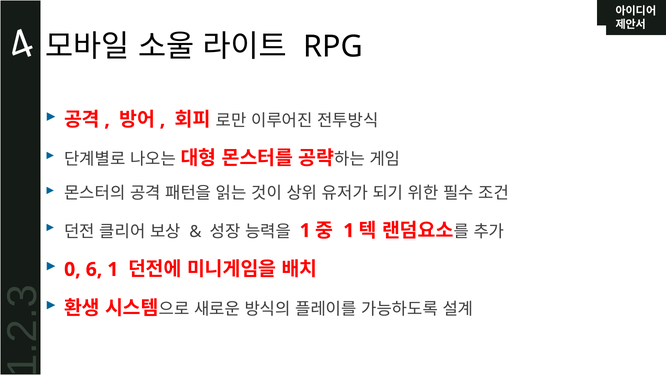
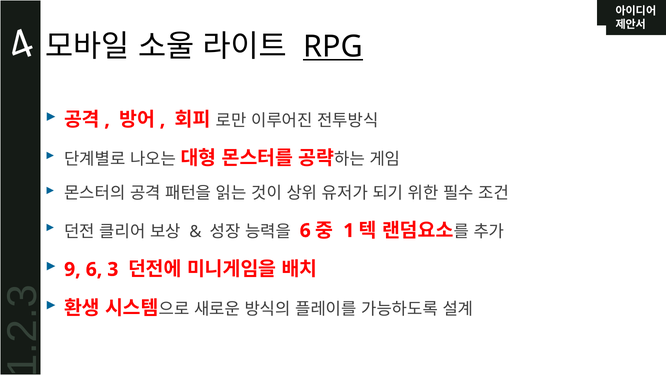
RPG underline: none -> present
1 at (305, 230): 1 -> 6
0: 0 -> 9
6 1: 1 -> 3
